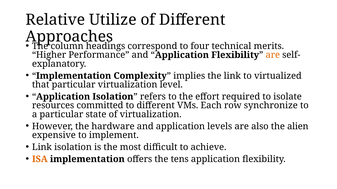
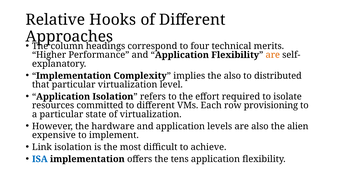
Utilize: Utilize -> Hooks
the link: link -> also
virtualized: virtualized -> distributed
synchronize: synchronize -> provisioning
ISA colour: orange -> blue
